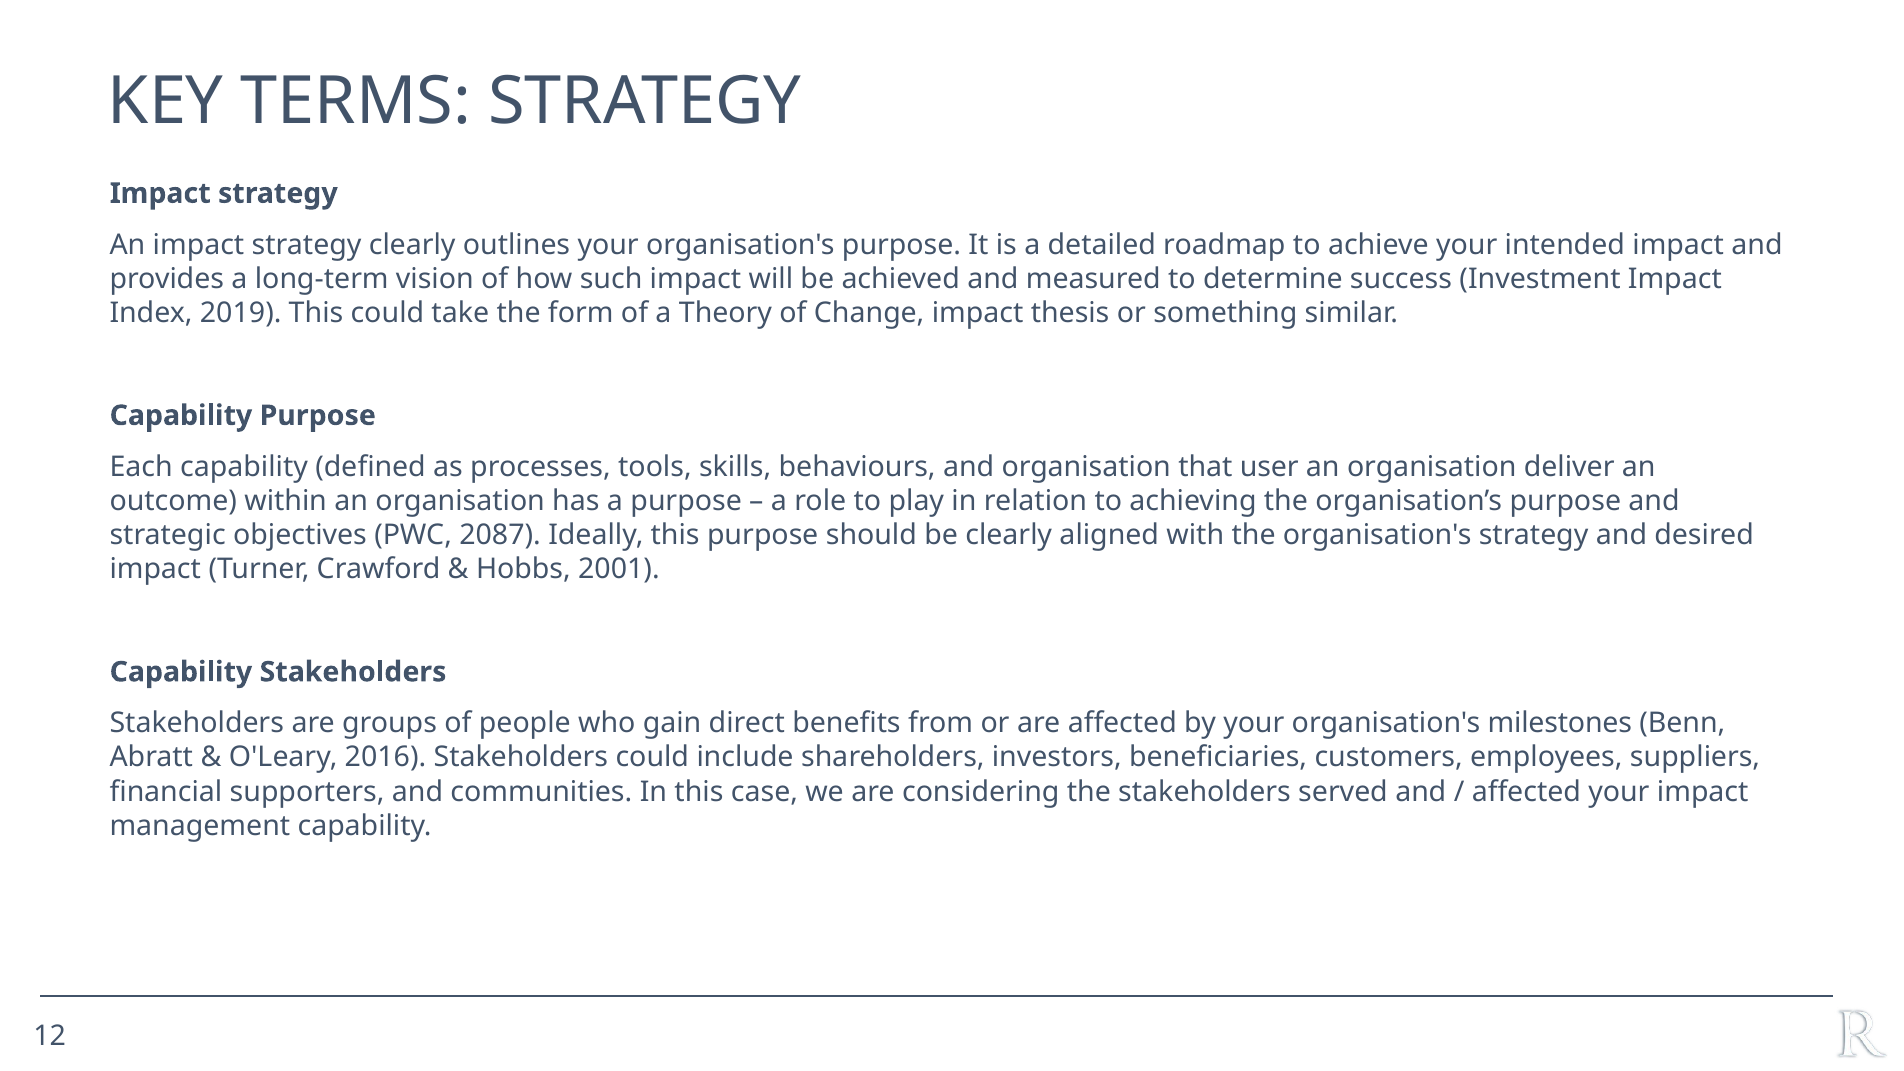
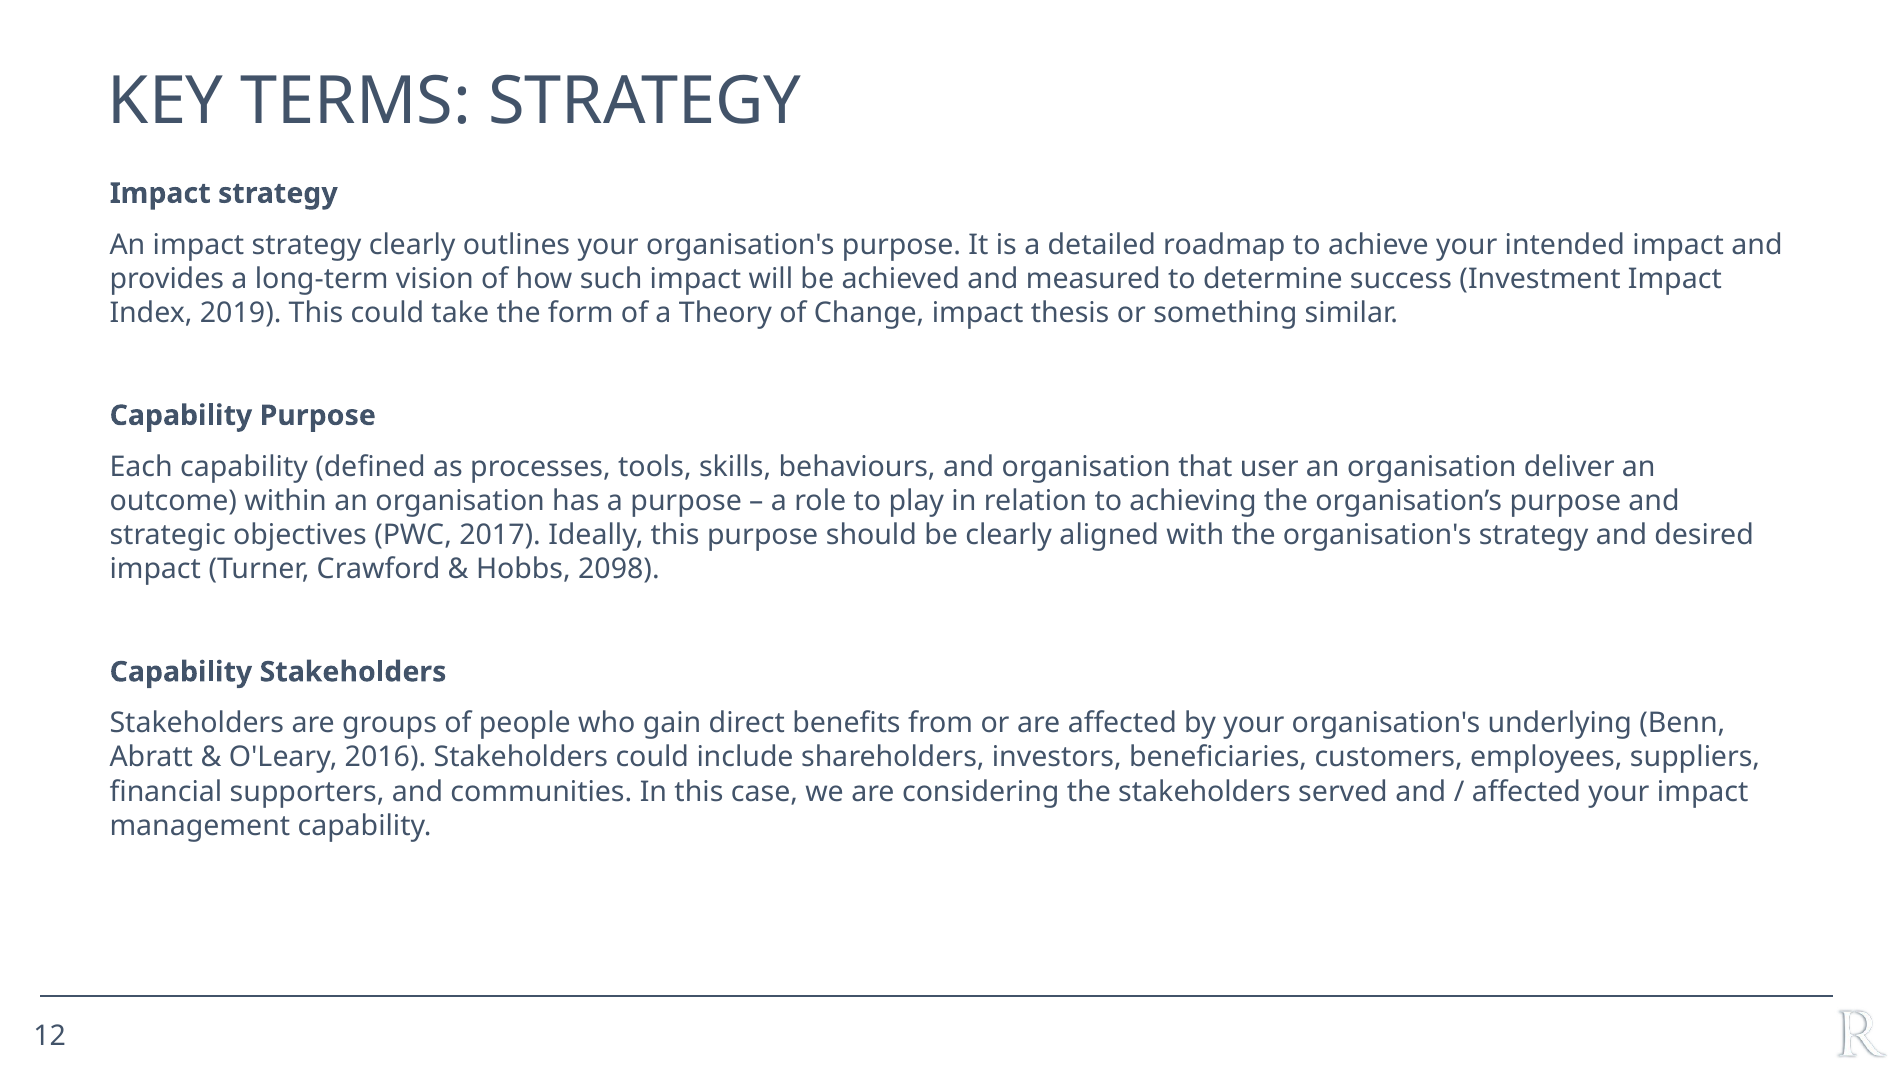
2087: 2087 -> 2017
2001: 2001 -> 2098
milestones: milestones -> underlying
